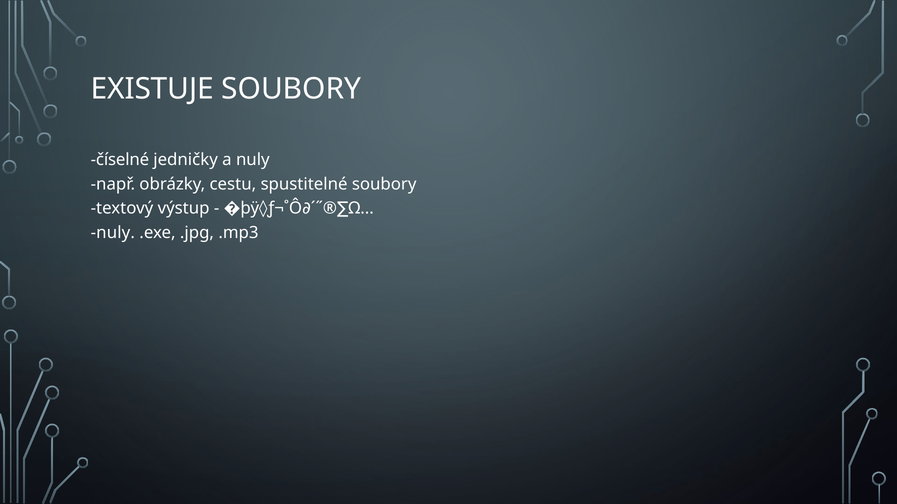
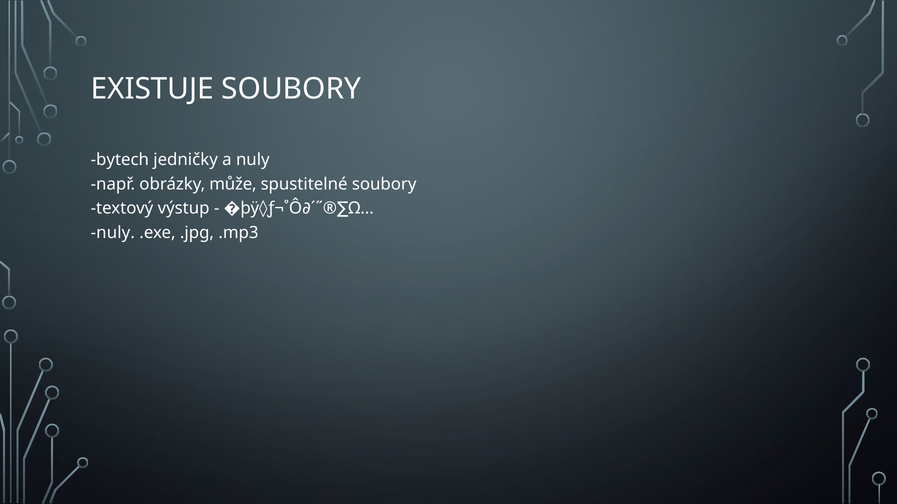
číselné: číselné -> bytech
cestu: cestu -> může
